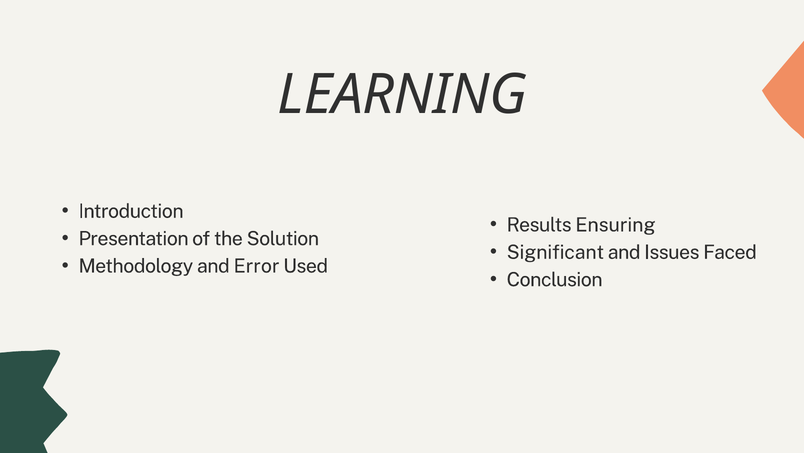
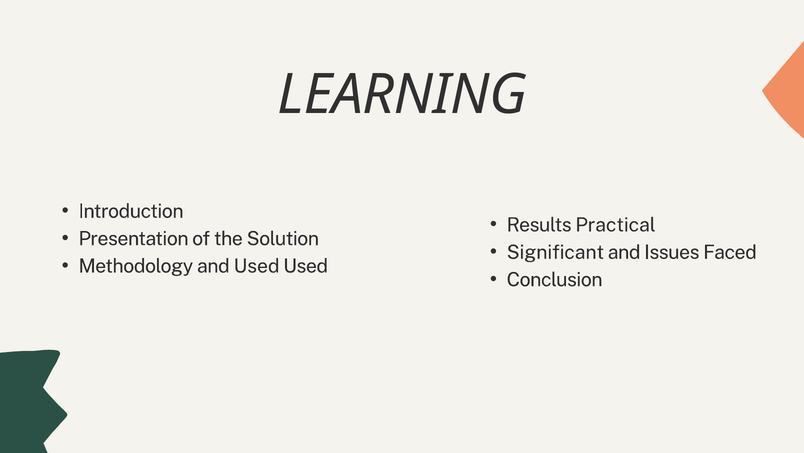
Ensuring: Ensuring -> Practical
and Error: Error -> Used
